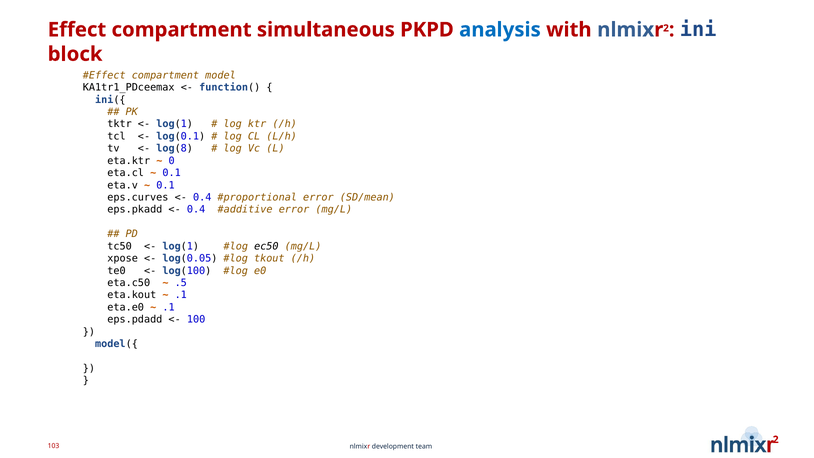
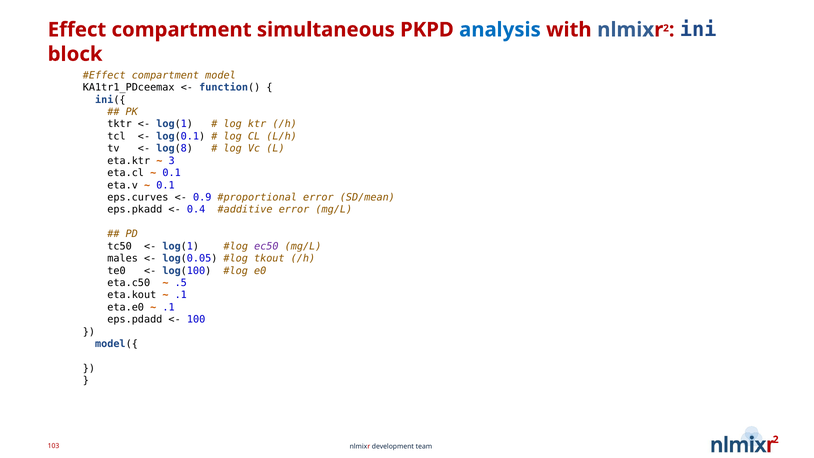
0: 0 -> 3
0.4 at (202, 197): 0.4 -> 0.9
ec50 colour: black -> purple
xpose: xpose -> males
